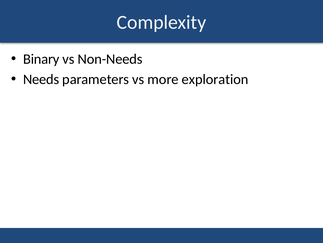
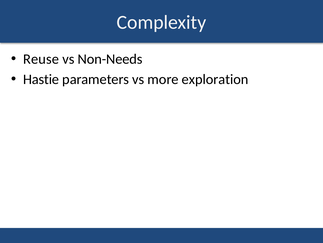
Binary: Binary -> Reuse
Needs: Needs -> Hastie
